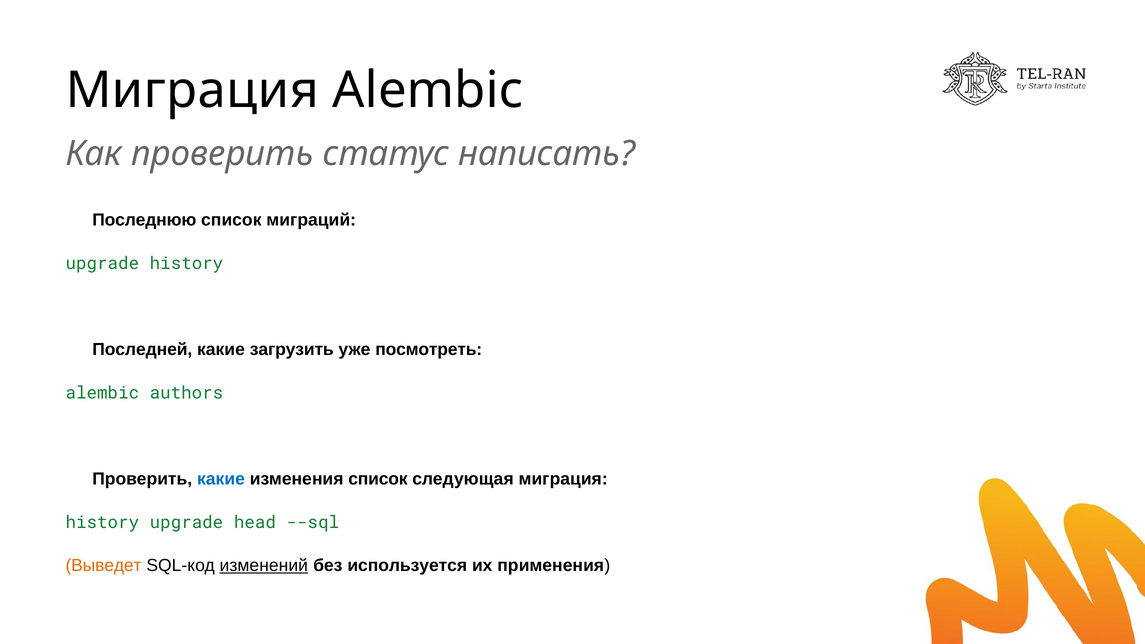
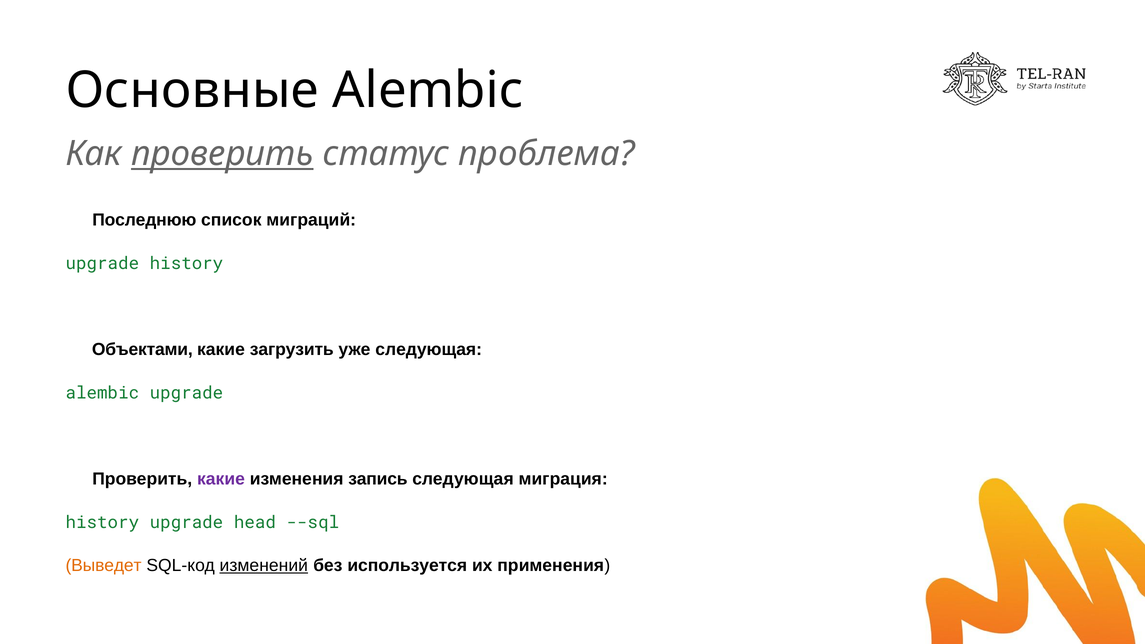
Миграция at (192, 91): Миграция -> Основные
проверить at (222, 154) underline: none -> present
написать: написать -> проблема
Последней: Последней -> Объектами
уже посмотреть: посмотреть -> следующая
alembic authors: authors -> upgrade
какие at (221, 479) colour: blue -> purple
изменения список: список -> запись
